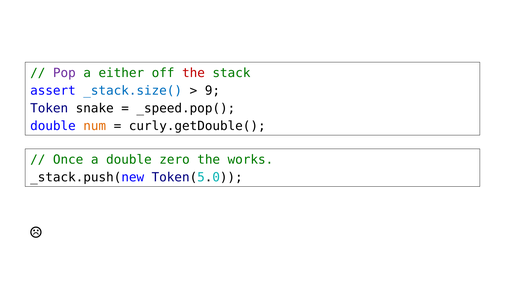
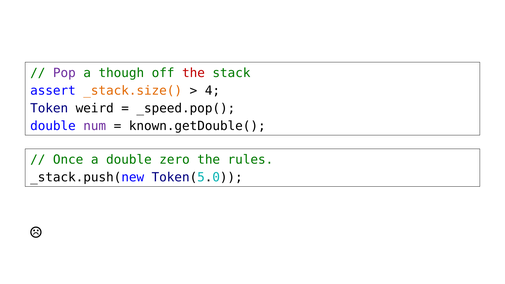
either: either -> though
_stack.size( colour: blue -> orange
9: 9 -> 4
snake: snake -> weird
num colour: orange -> purple
curly.getDouble(: curly.getDouble( -> known.getDouble(
works: works -> rules
